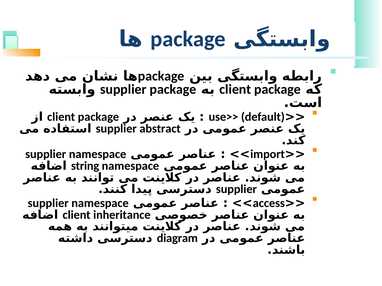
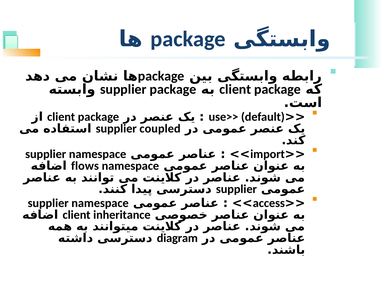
abstract: abstract -> coupled
string: string -> flows
